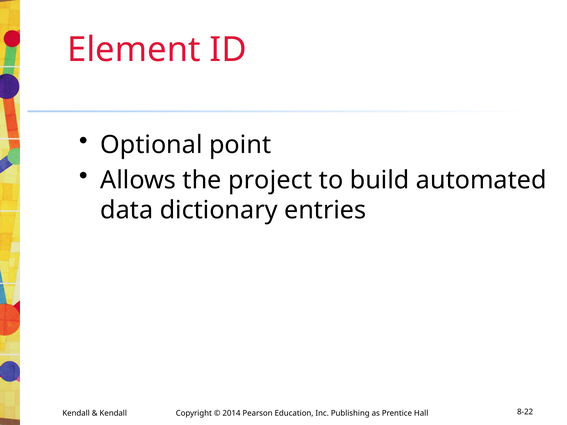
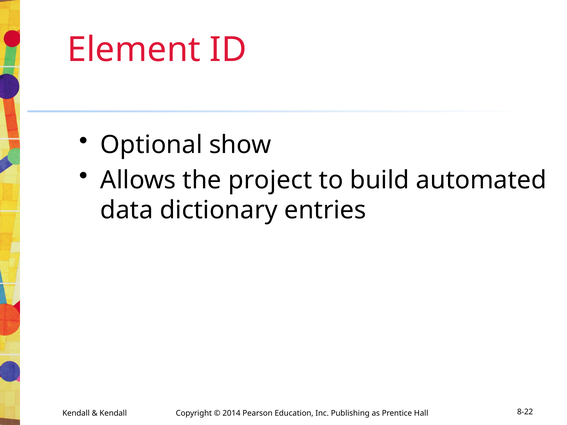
point: point -> show
